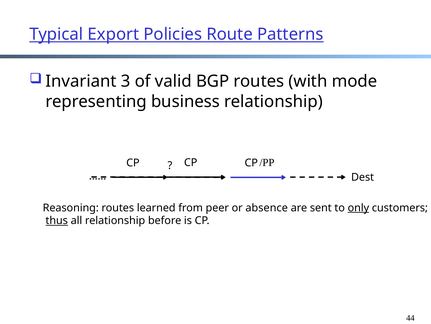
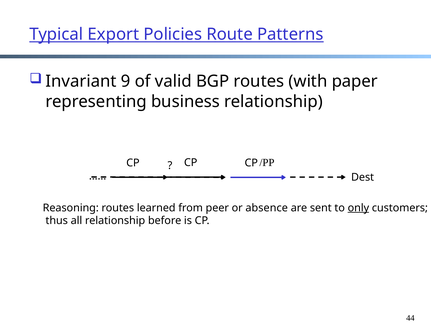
3: 3 -> 9
mode: mode -> paper
thus underline: present -> none
